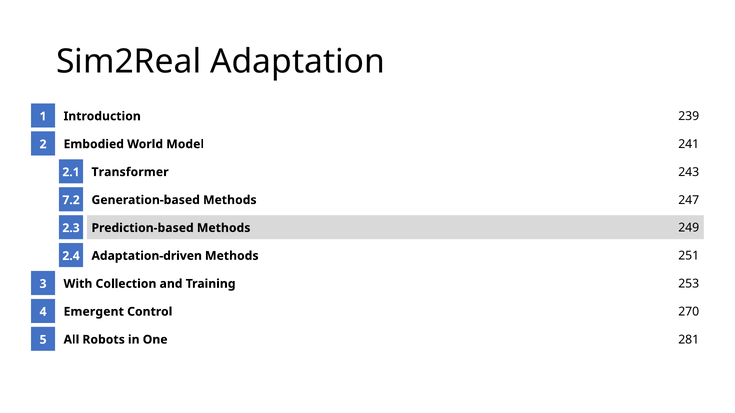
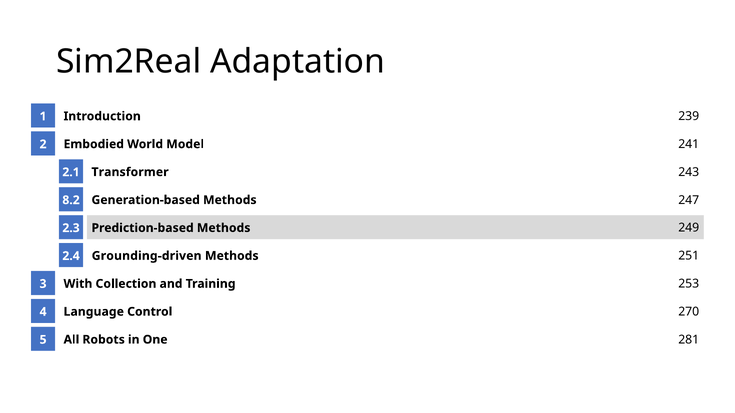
7.2: 7.2 -> 8.2
Adaptation-driven: Adaptation-driven -> Grounding-driven
Emergent: Emergent -> Language
